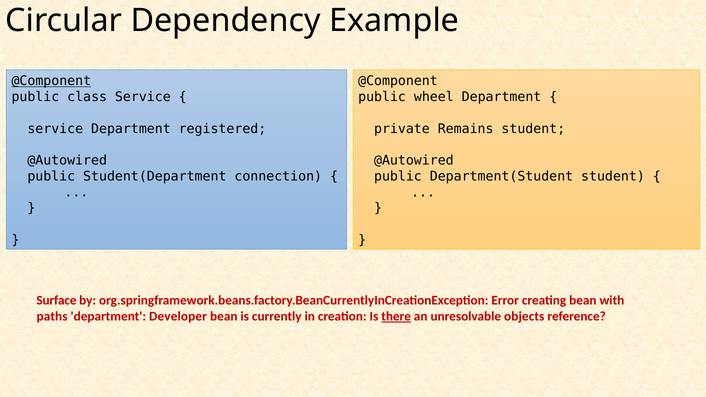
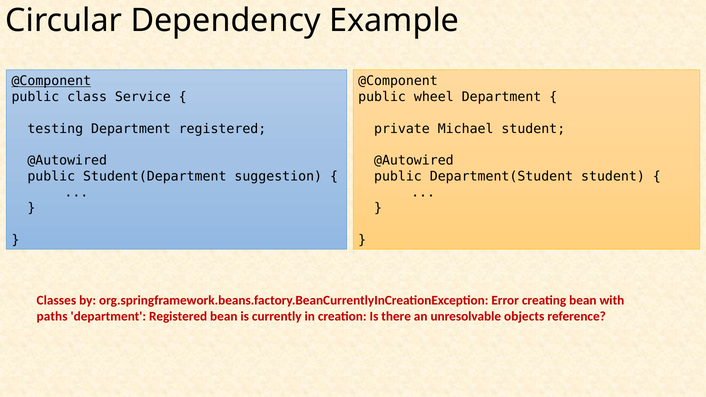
service at (55, 129): service -> testing
Remains: Remains -> Michael
connection: connection -> suggestion
Surface: Surface -> Classes
Developer at (178, 316): Developer -> Registered
there underline: present -> none
